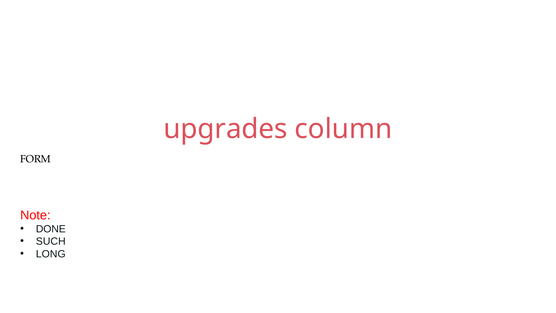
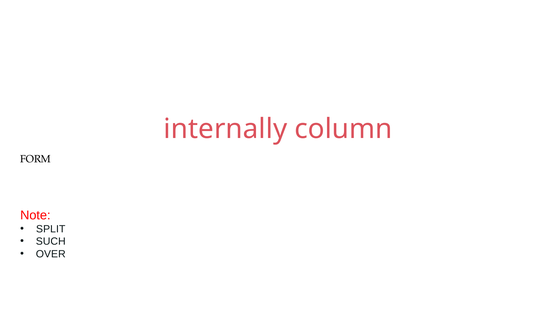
upgrades: upgrades -> internally
DONE: DONE -> SPLIT
LONG: LONG -> OVER
